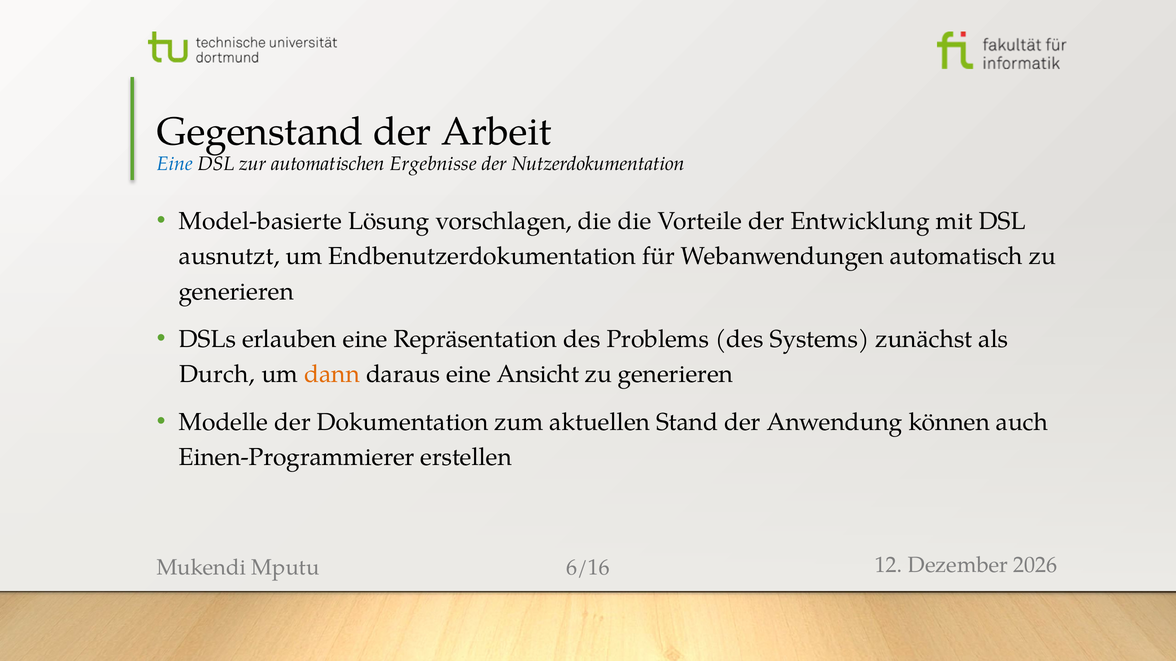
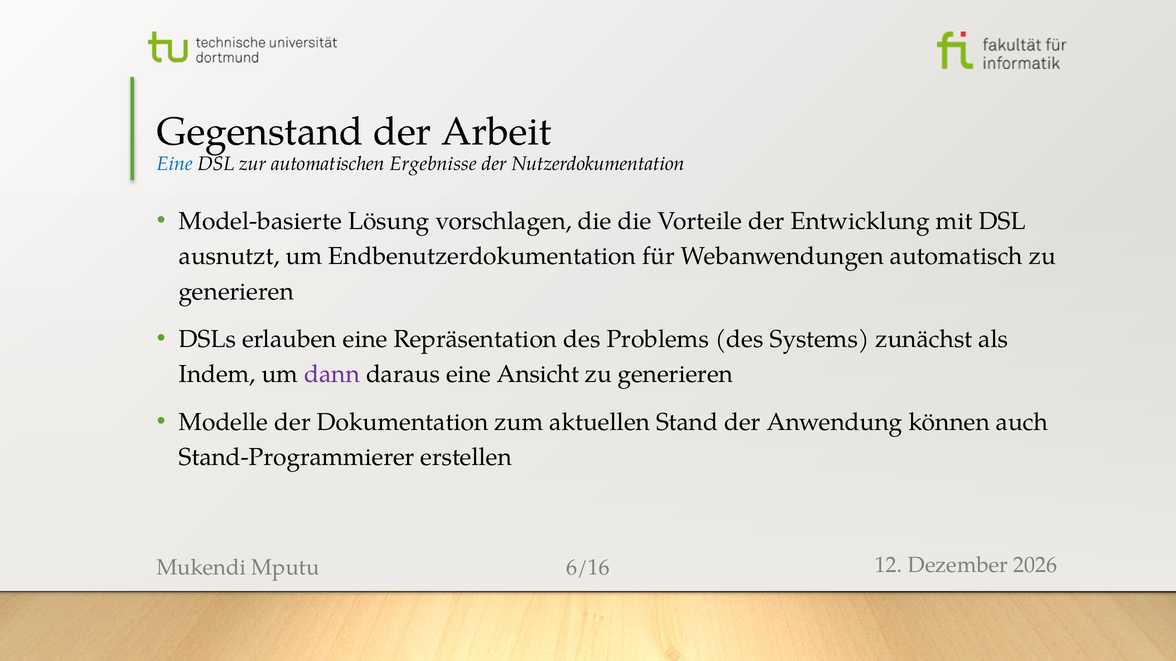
Durch: Durch -> Indem
dann colour: orange -> purple
Einen-Programmierer: Einen-Programmierer -> Stand-Programmierer
